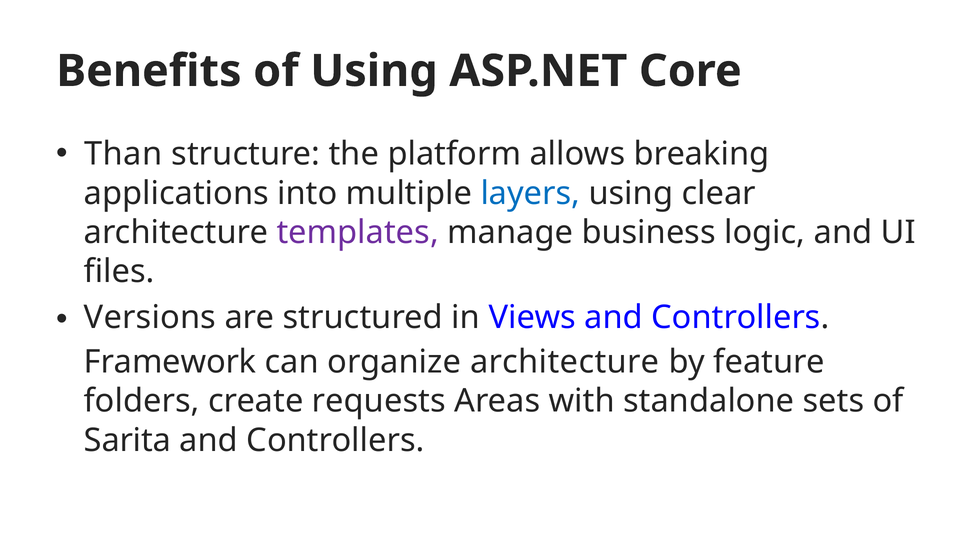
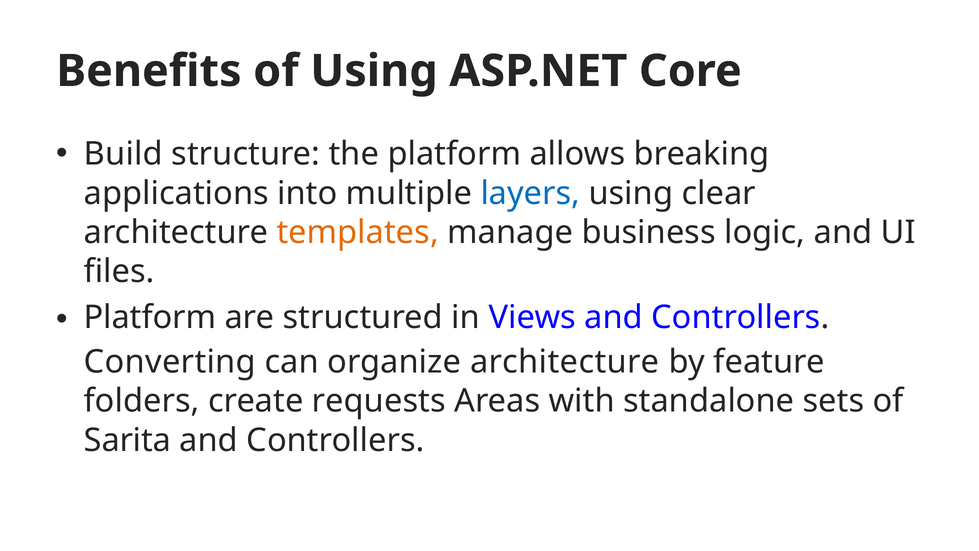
Than: Than -> Build
templates colour: purple -> orange
Versions at (150, 317): Versions -> Platform
Framework: Framework -> Converting
